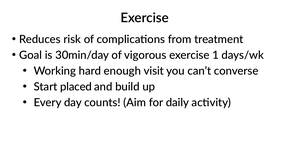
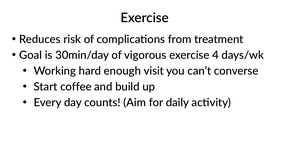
1: 1 -> 4
placed: placed -> coffee
